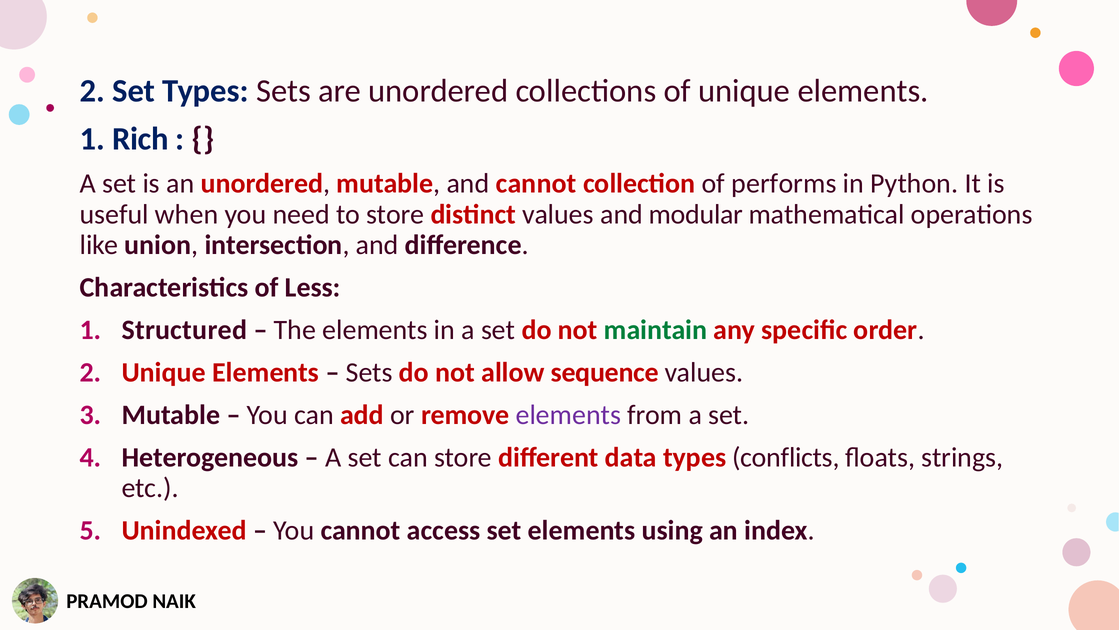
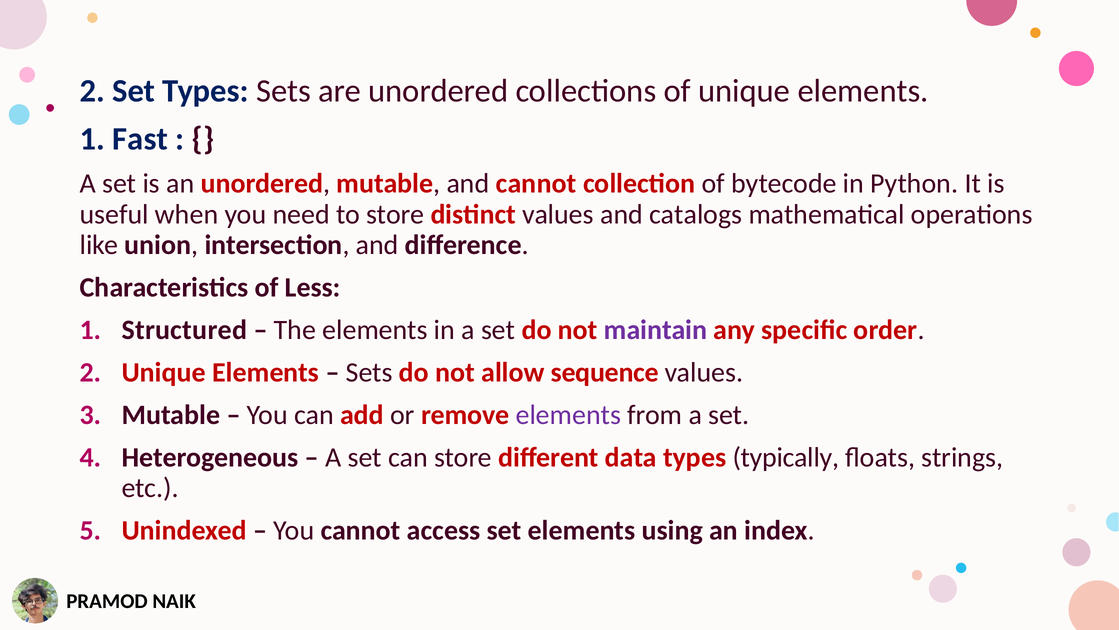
Rich: Rich -> Fast
performs: performs -> bytecode
modular: modular -> catalogs
maintain colour: green -> purple
conflicts: conflicts -> typically
